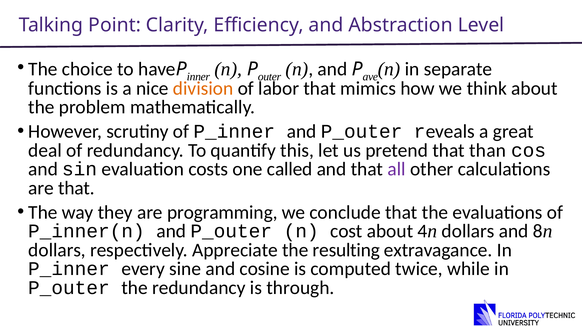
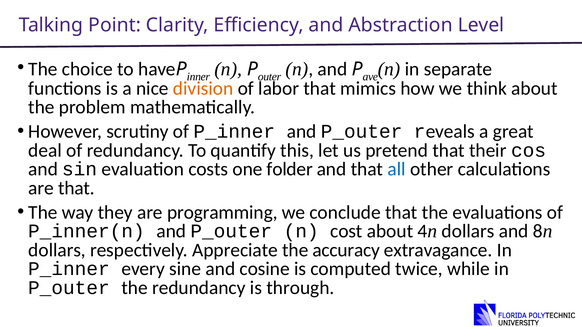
than: than -> their
called: called -> folder
all colour: purple -> blue
resulting: resulting -> accuracy
